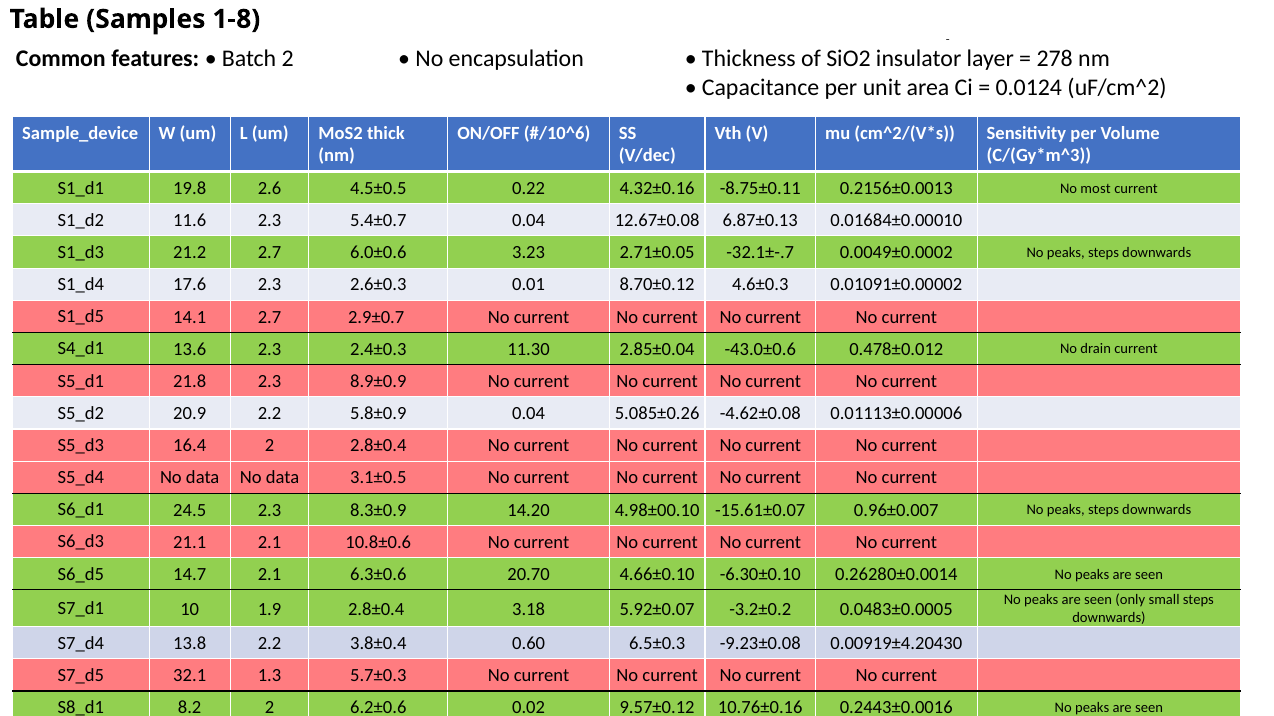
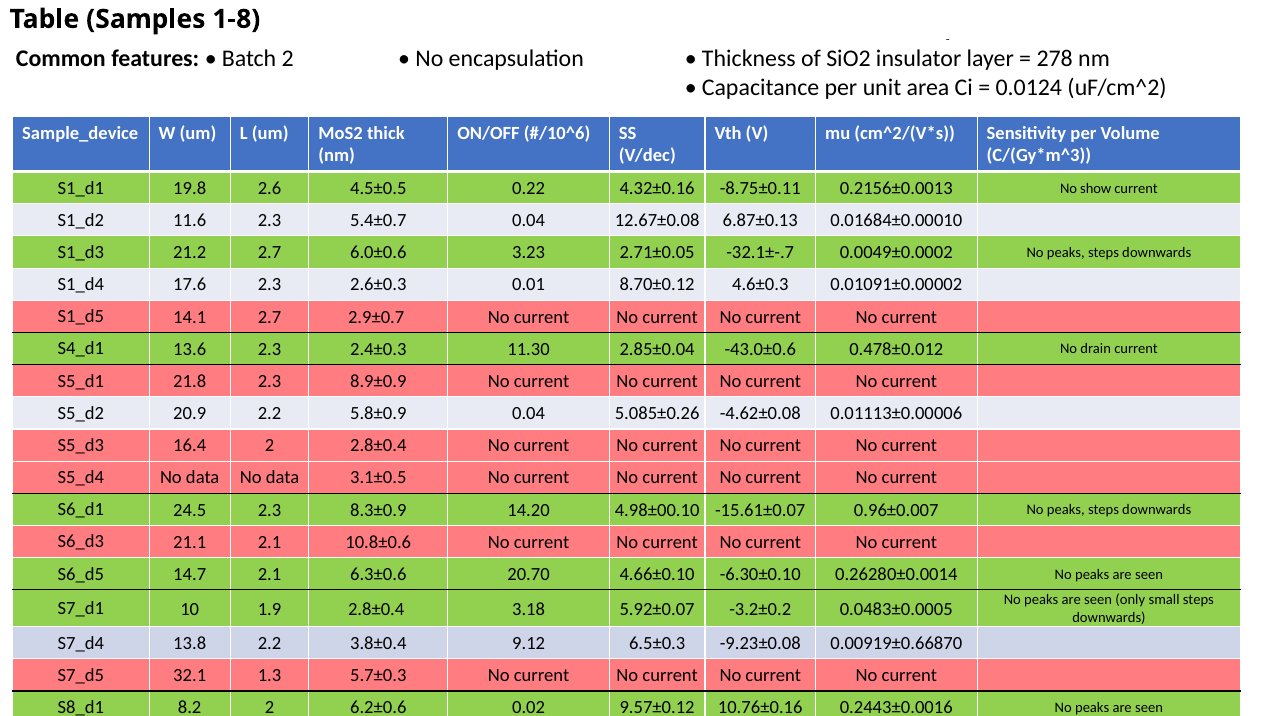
most: most -> show
0.60: 0.60 -> 9.12
0.00919±4.20430: 0.00919±4.20430 -> 0.00919±0.66870
